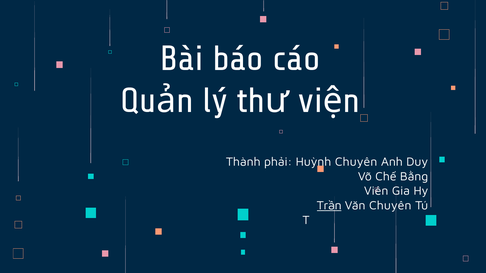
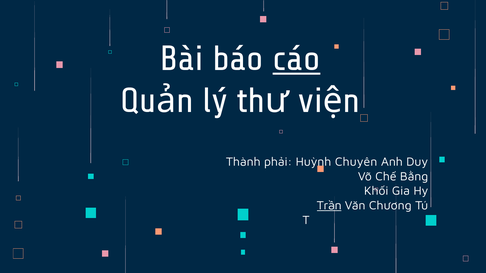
cáo underline: none -> present
Viên: Viên -> Khối
Văn Chuyên: Chuyên -> Chương
